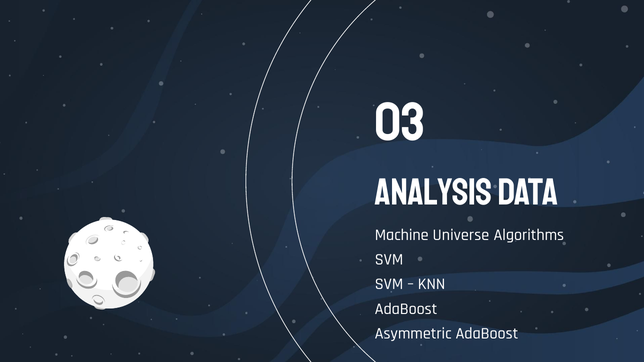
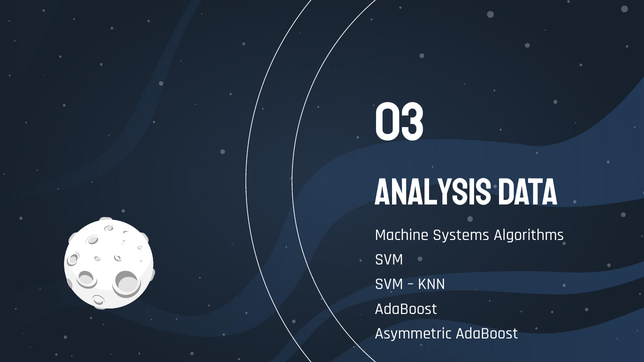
Universe: Universe -> Systems
